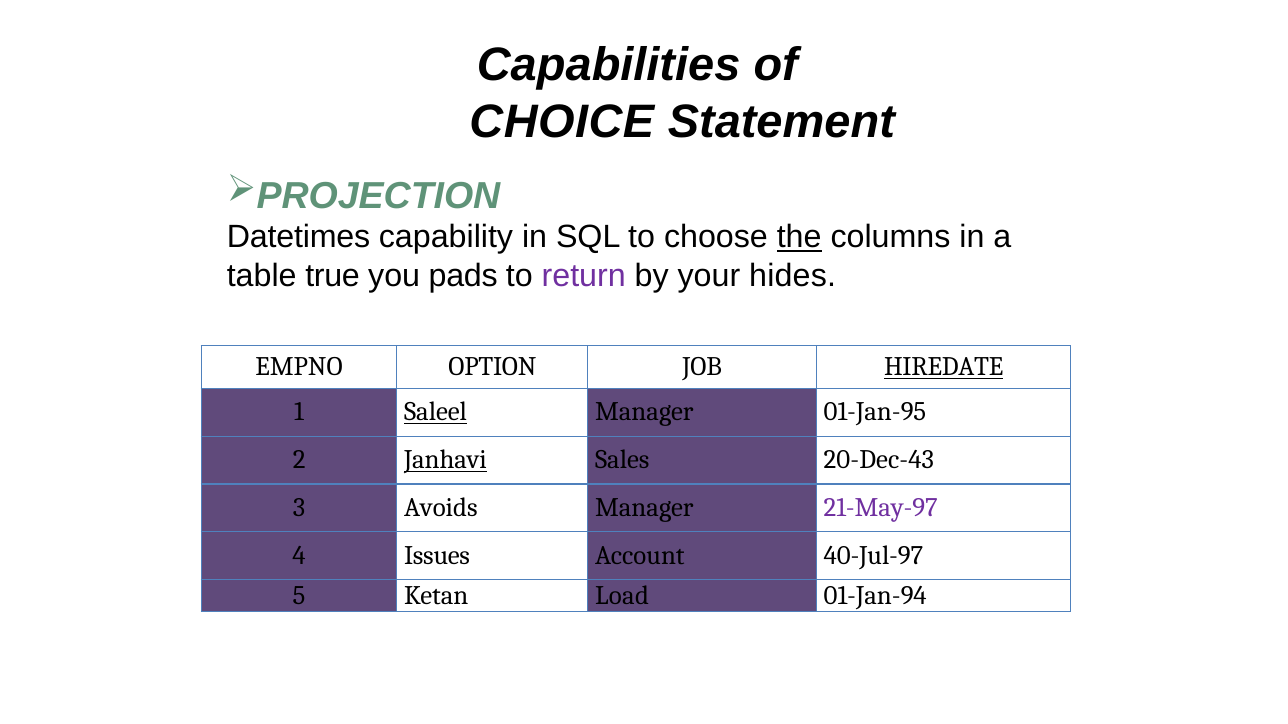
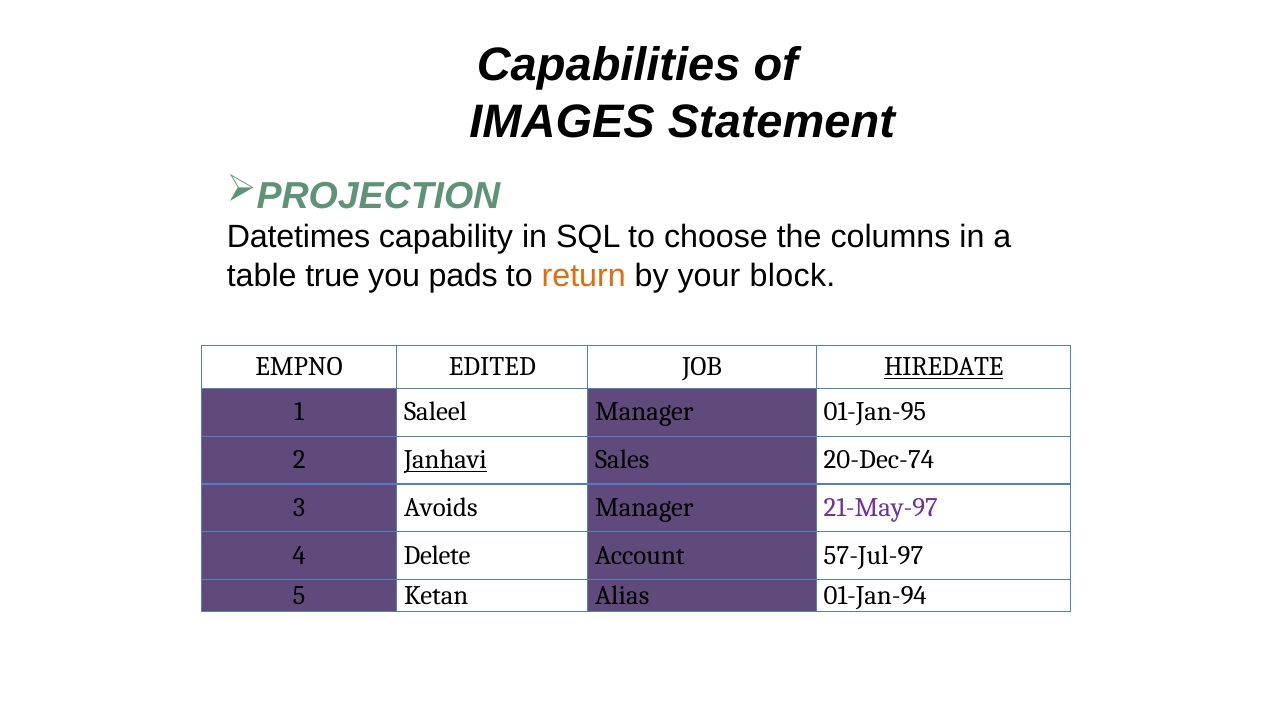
CHOICE: CHOICE -> IMAGES
the underline: present -> none
return colour: purple -> orange
hides: hides -> block
OPTION: OPTION -> EDITED
Saleel underline: present -> none
20-Dec-43: 20-Dec-43 -> 20-Dec-74
Issues: Issues -> Delete
40-Jul-97: 40-Jul-97 -> 57-Jul-97
Load: Load -> Alias
